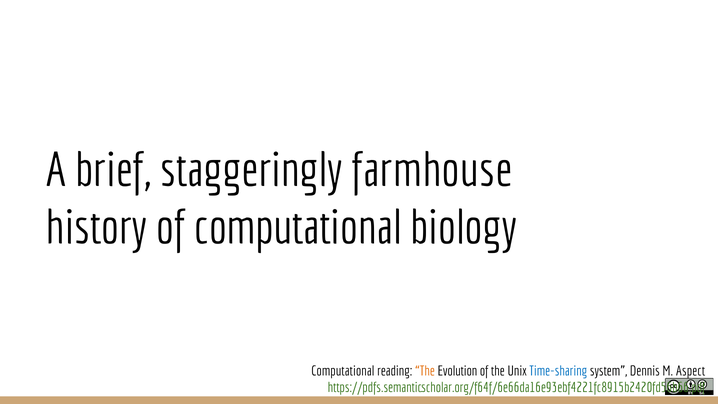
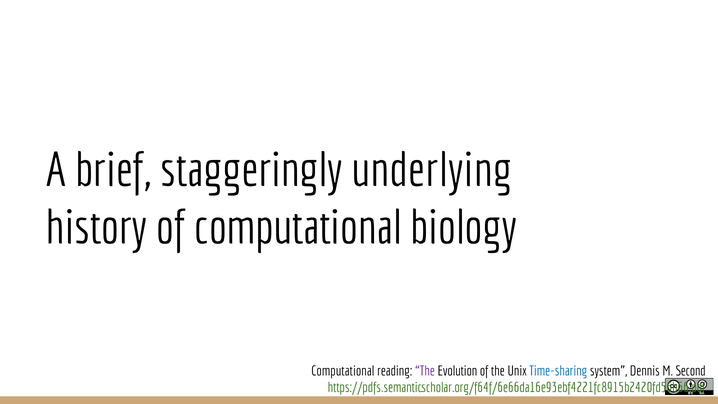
farmhouse: farmhouse -> underlying
The at (425, 371) colour: orange -> purple
Aspect: Aspect -> Second
